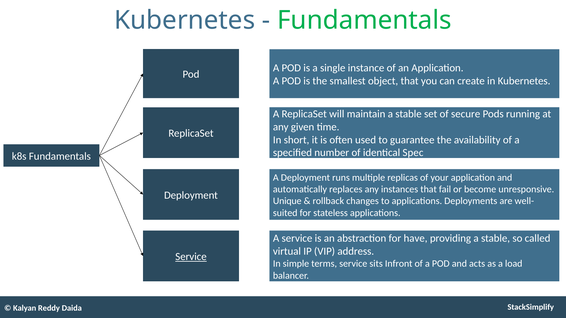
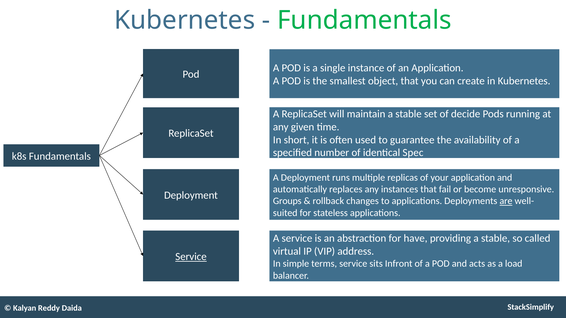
secure: secure -> decide
Unique: Unique -> Groups
are underline: none -> present
